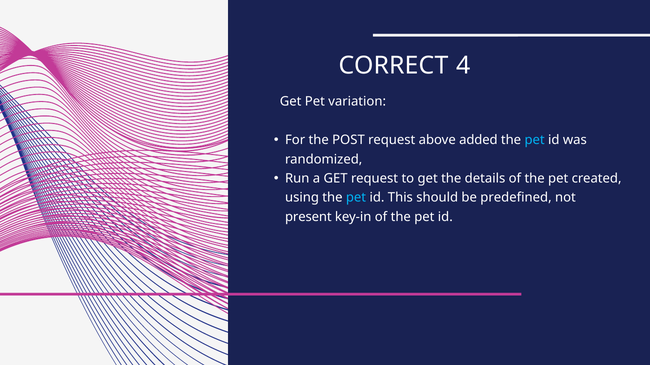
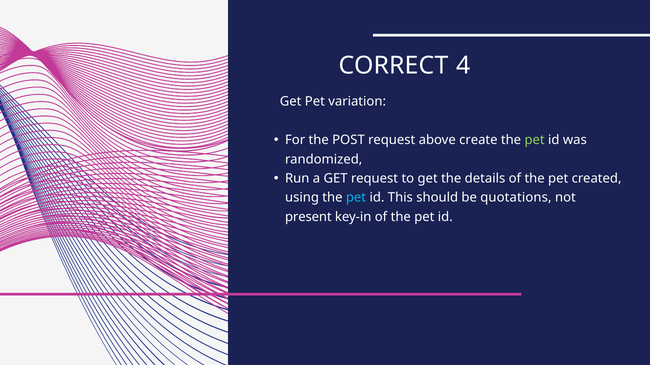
added: added -> create
pet at (535, 140) colour: light blue -> light green
predefined: predefined -> quotations
